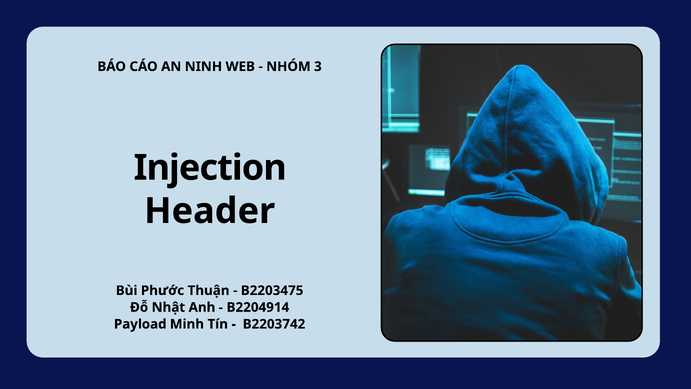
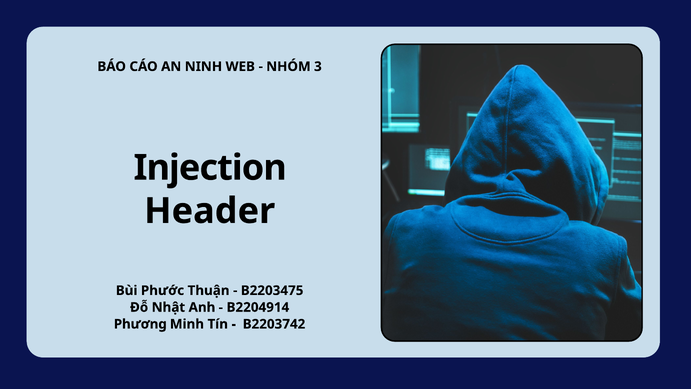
Payload: Payload -> Phương
